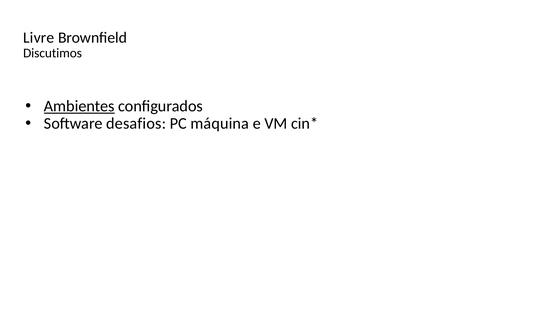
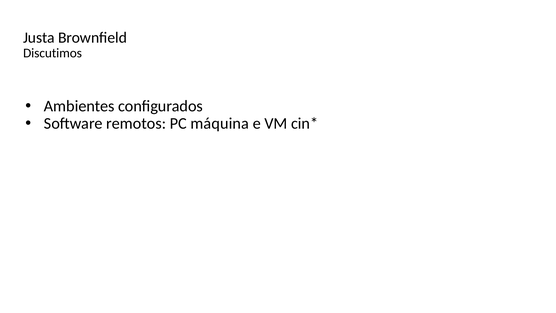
Livre: Livre -> Justa
Ambientes underline: present -> none
desafios: desafios -> remotos
